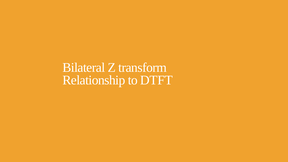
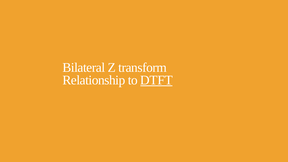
DTFT underline: none -> present
